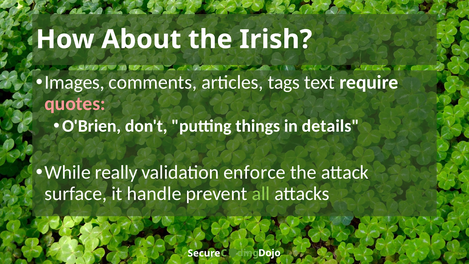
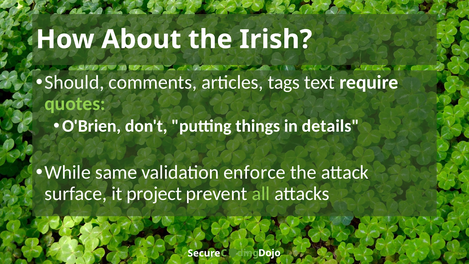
Images: Images -> Should
quotes colour: pink -> light green
really: really -> same
handle: handle -> project
